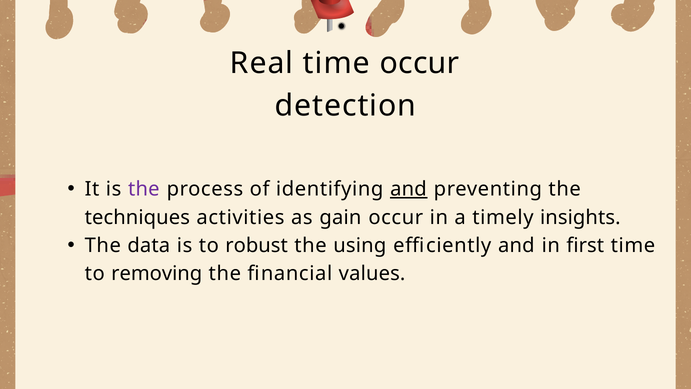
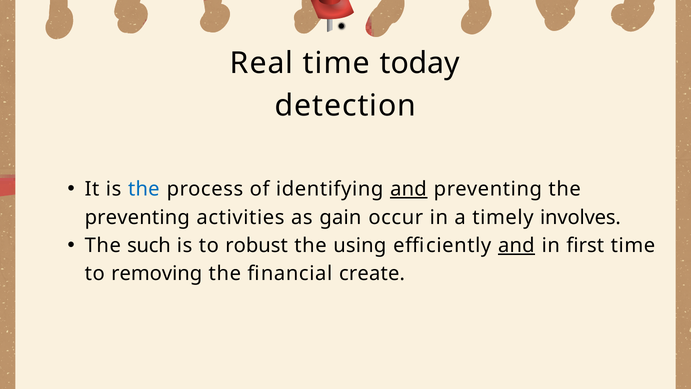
time occur: occur -> today
the at (144, 189) colour: purple -> blue
techniques at (137, 217): techniques -> preventing
insights: insights -> involves
data: data -> such
and at (516, 245) underline: none -> present
values: values -> create
